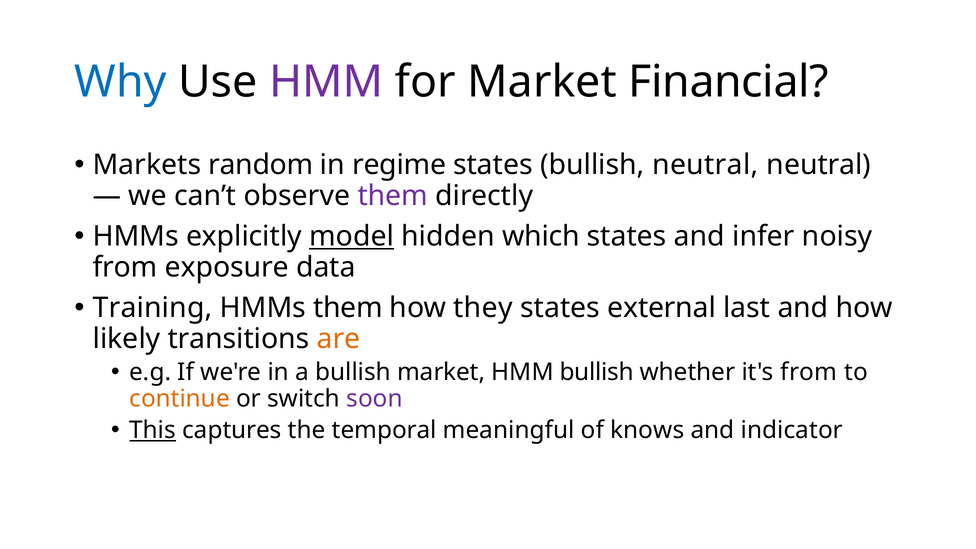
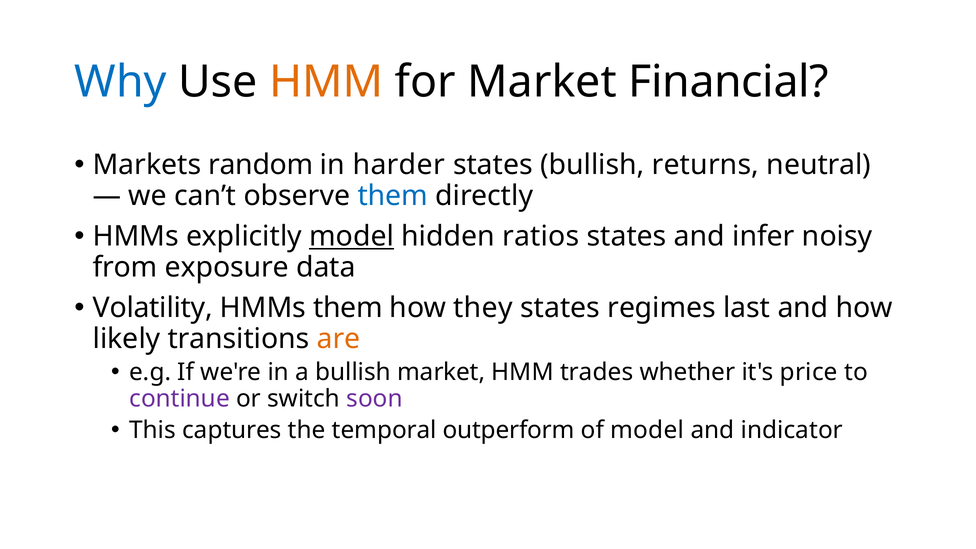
HMM at (326, 82) colour: purple -> orange
regime: regime -> harder
bullish neutral: neutral -> returns
them at (393, 196) colour: purple -> blue
which: which -> ratios
Training at (153, 308): Training -> Volatility
external: external -> regimes
HMM bullish: bullish -> trades
it's from: from -> price
continue colour: orange -> purple
This underline: present -> none
meaningful: meaningful -> outperform
of knows: knows -> model
